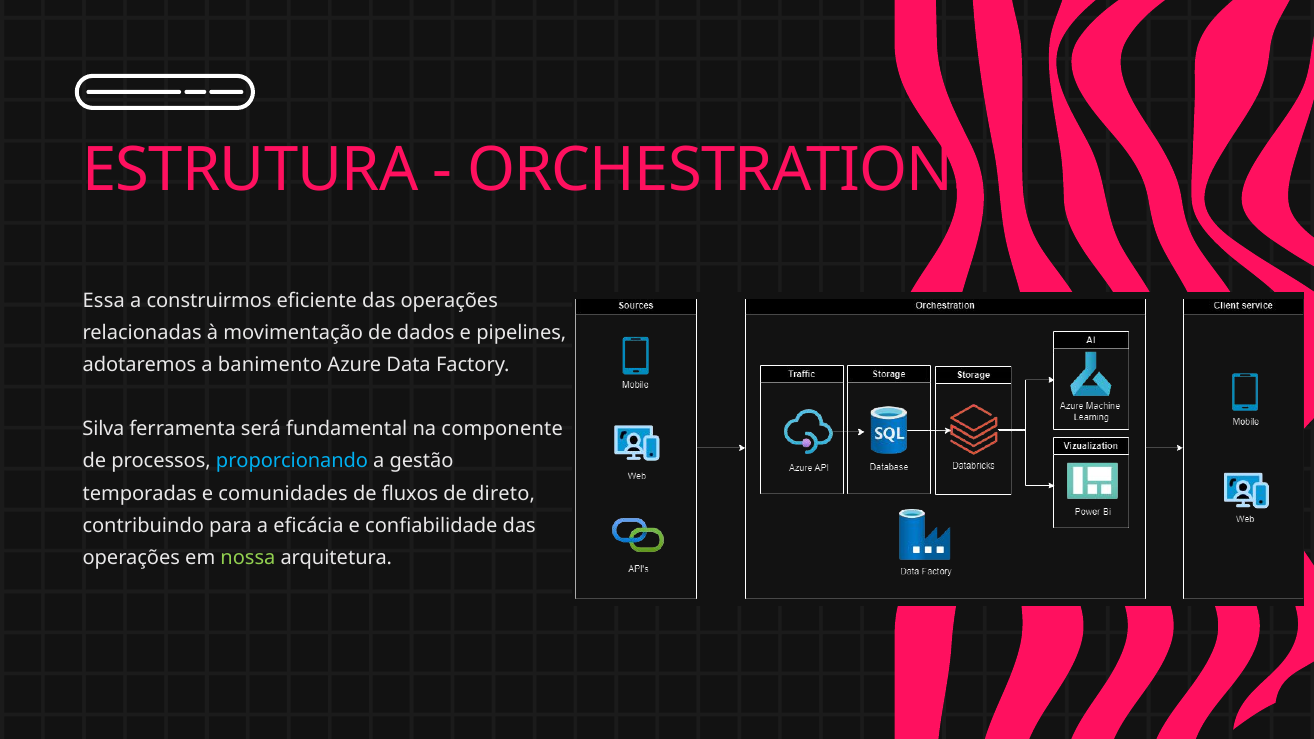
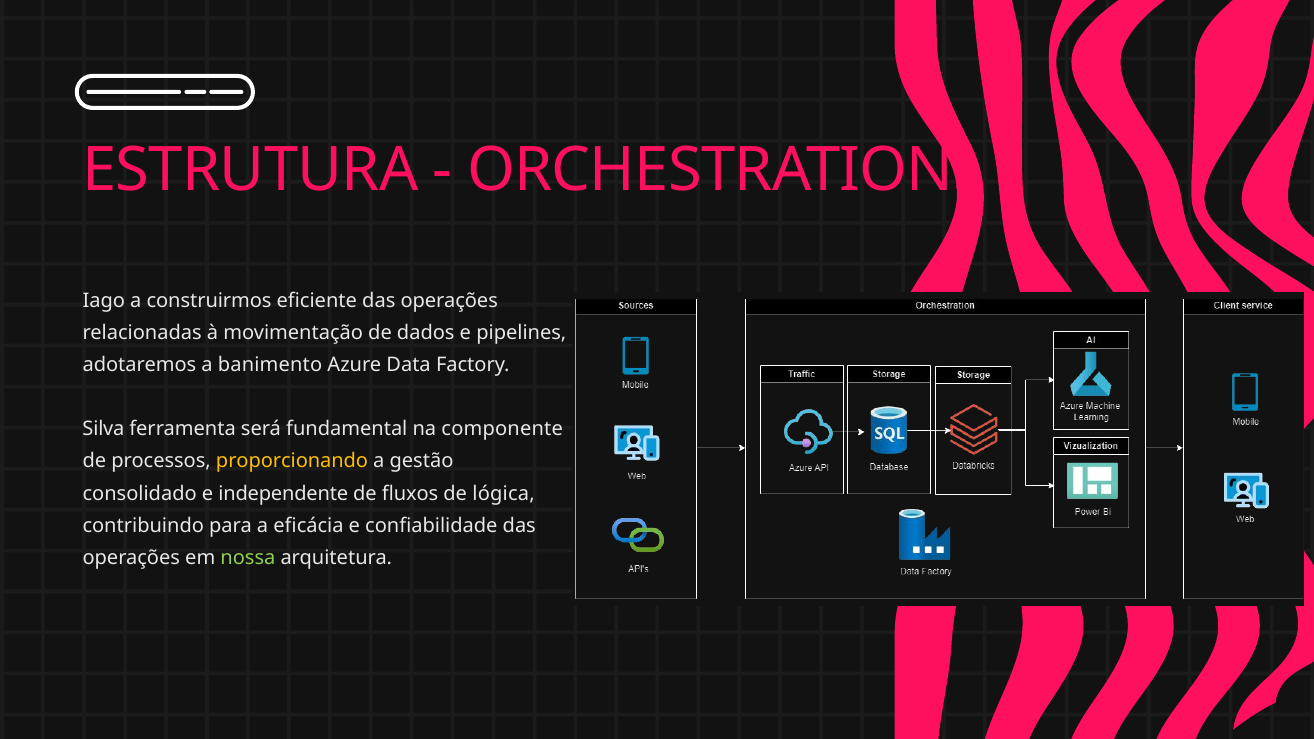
Essa: Essa -> Iago
proporcionando colour: light blue -> yellow
temporadas: temporadas -> consolidado
comunidades: comunidades -> independente
direto: direto -> lógica
